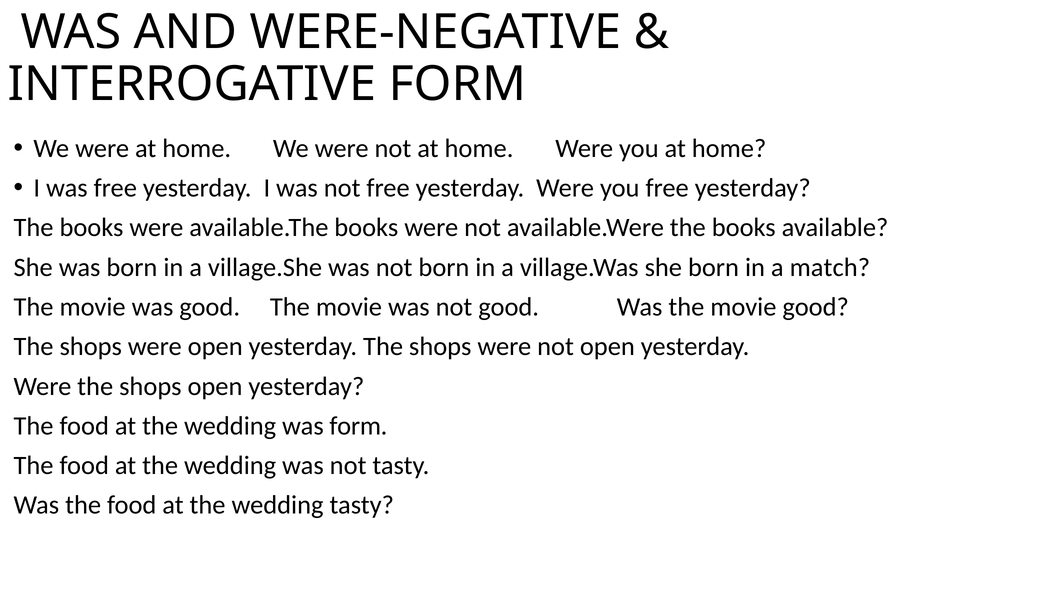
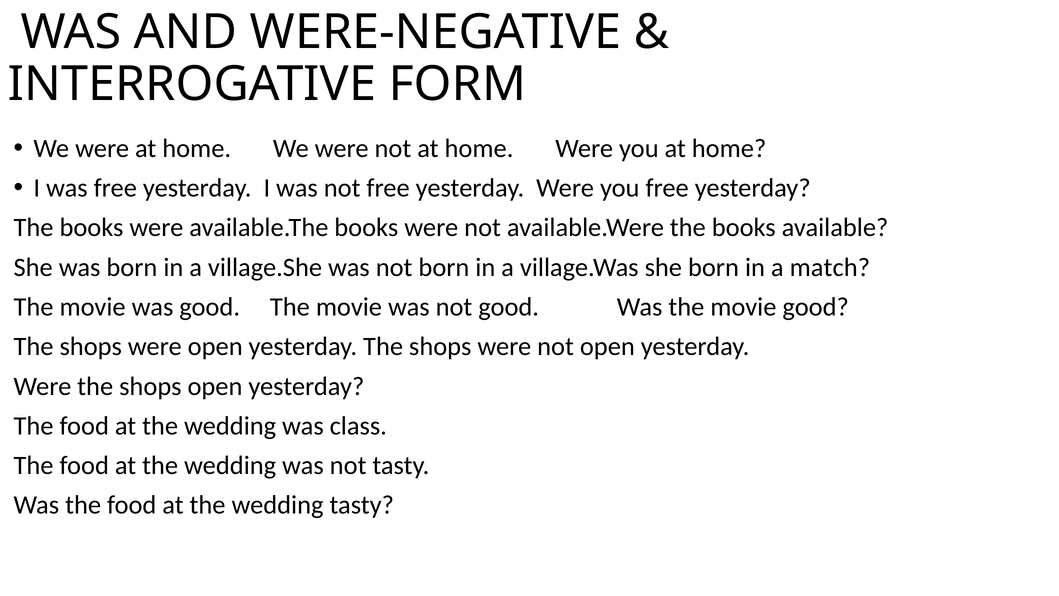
was form: form -> class
